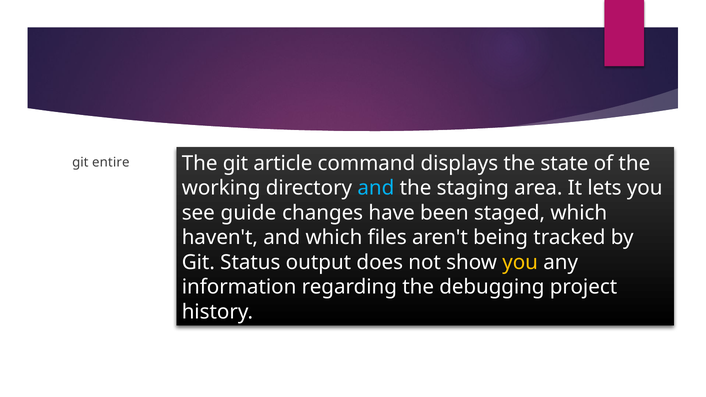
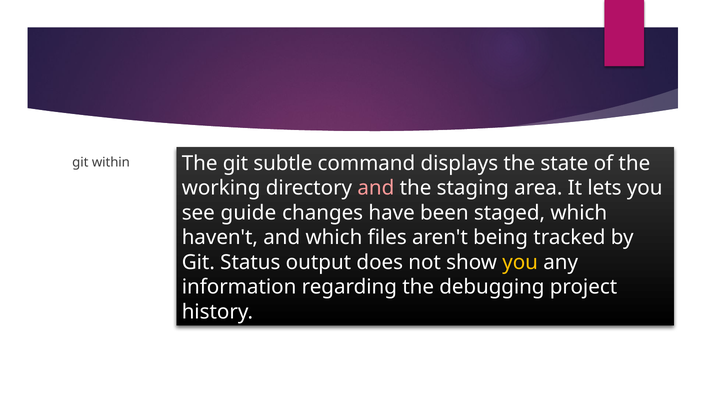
entire: entire -> within
article: article -> subtle
and at (376, 188) colour: light blue -> pink
